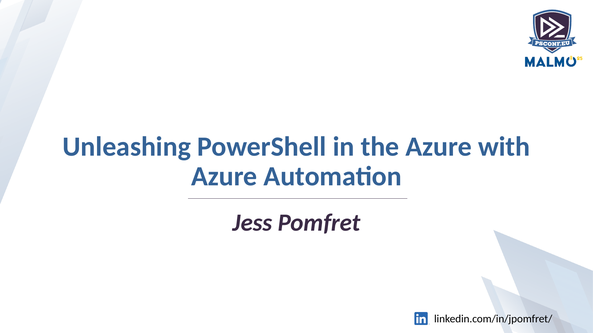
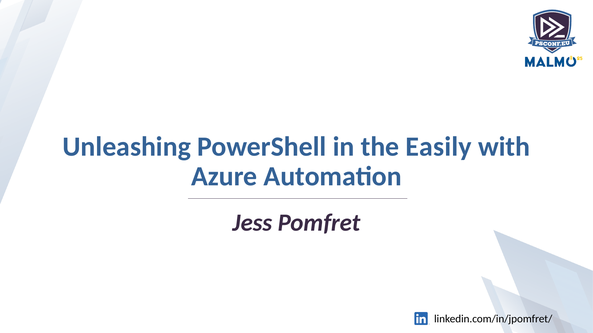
the Azure: Azure -> Easily
